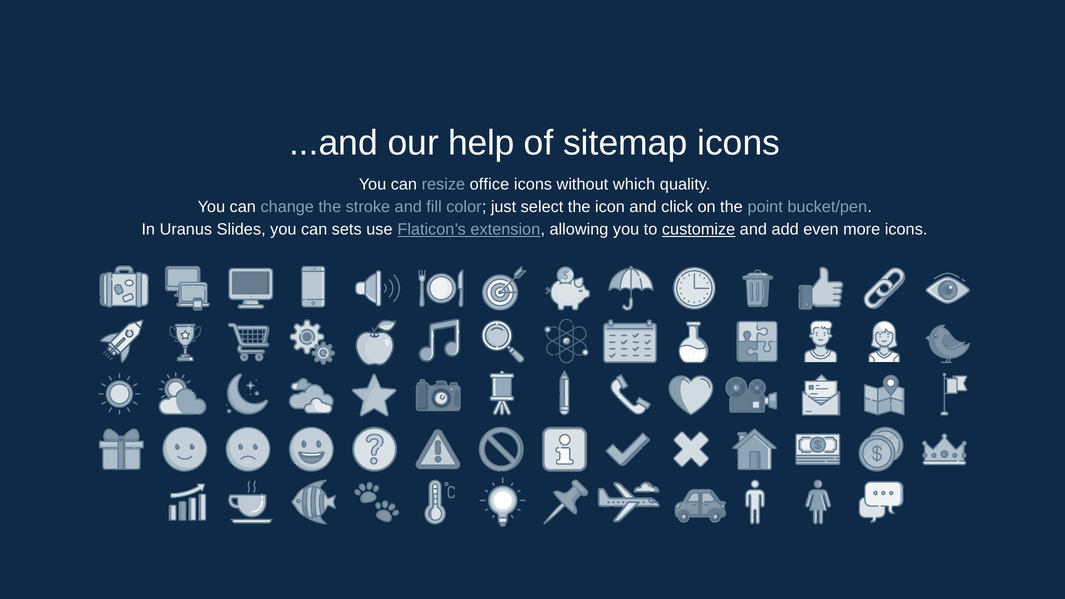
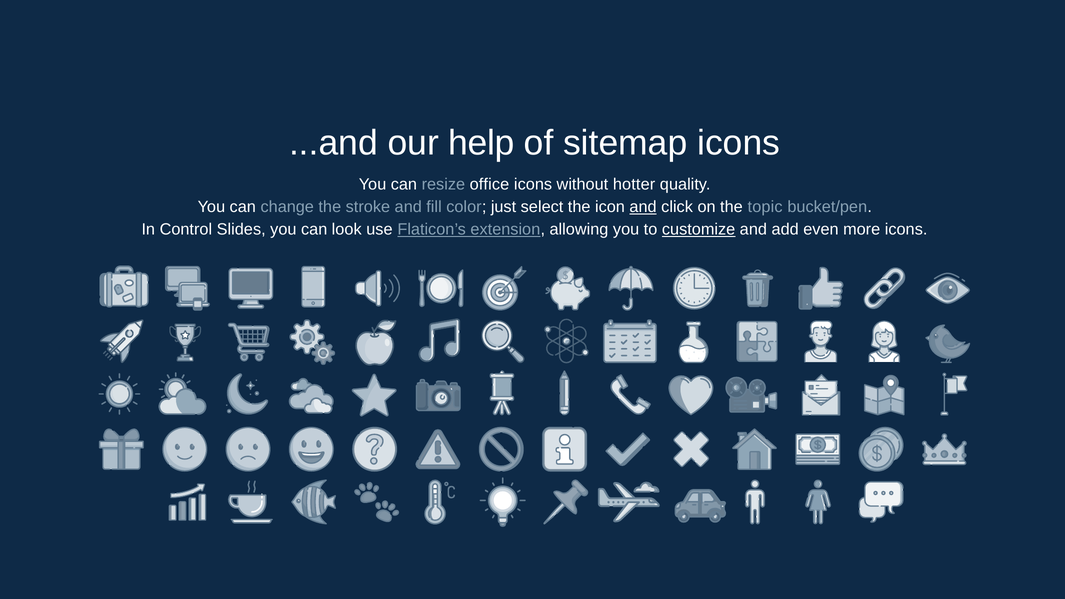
which: which -> hotter
and at (643, 207) underline: none -> present
point: point -> topic
Uranus: Uranus -> Control
sets: sets -> look
